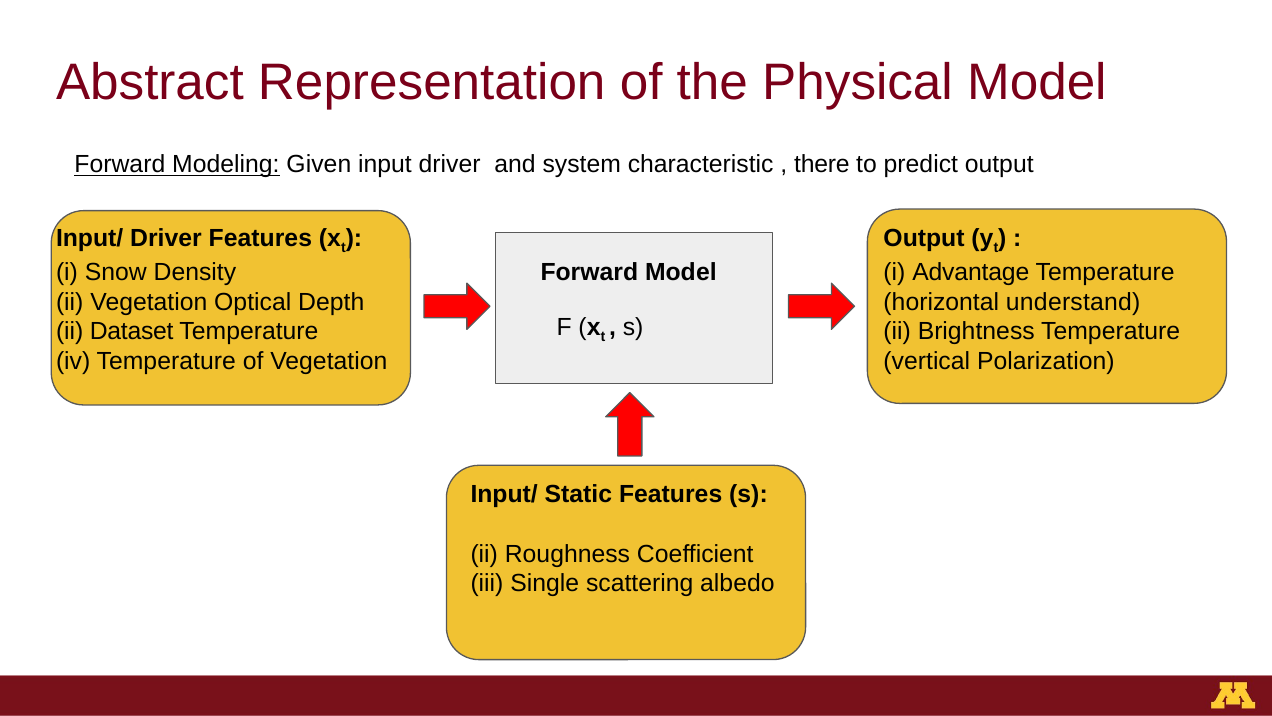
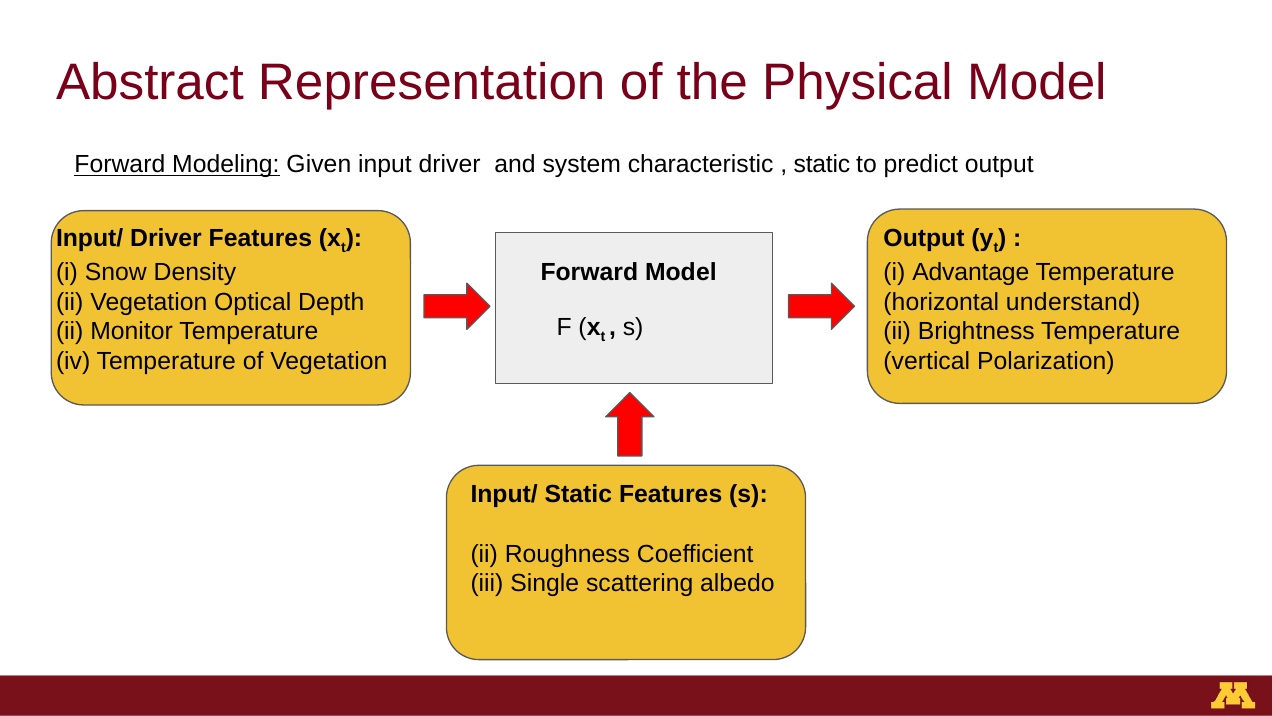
there at (822, 164): there -> static
Dataset: Dataset -> Monitor
